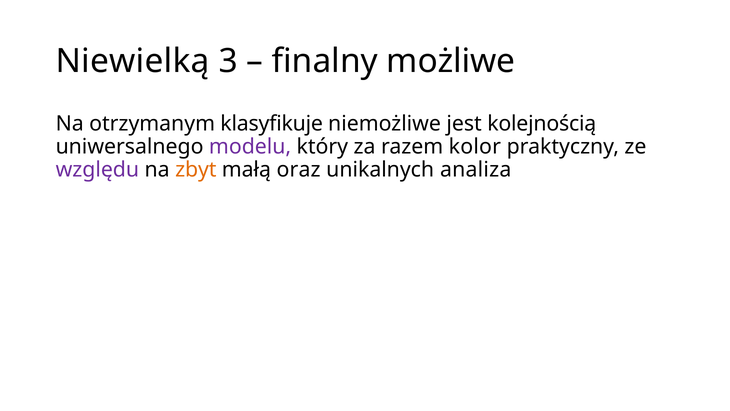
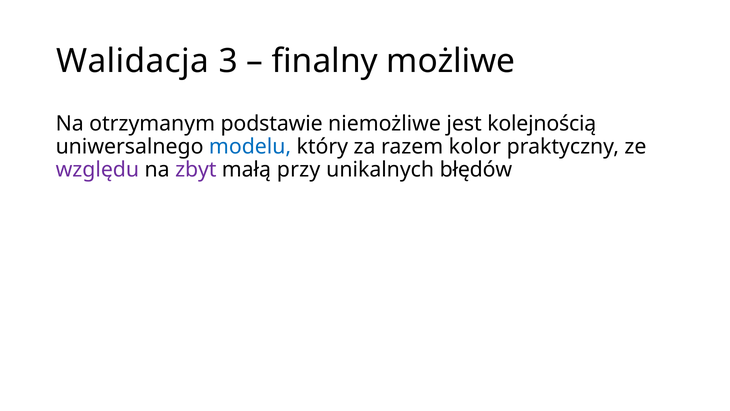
Niewielką: Niewielką -> Walidacja
klasyfikuje: klasyfikuje -> podstawie
modelu colour: purple -> blue
zbyt colour: orange -> purple
oraz: oraz -> przy
analiza: analiza -> błędów
